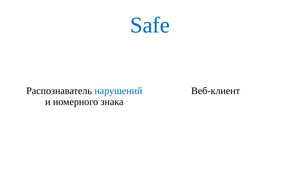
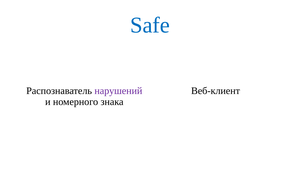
нарушений colour: blue -> purple
